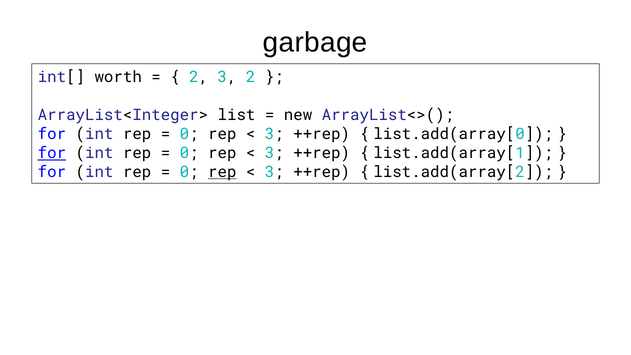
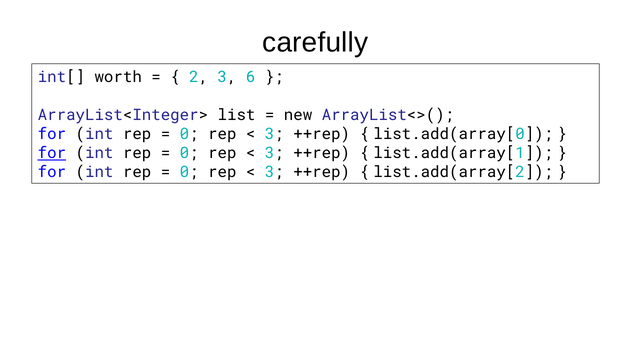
garbage: garbage -> carefully
3 2: 2 -> 6
rep at (222, 172) underline: present -> none
